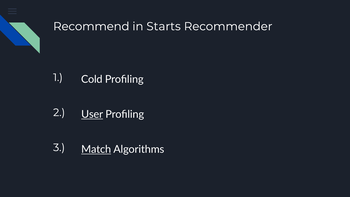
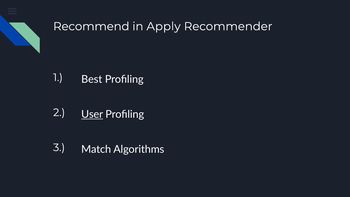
Starts: Starts -> Apply
Cold: Cold -> Best
Match underline: present -> none
